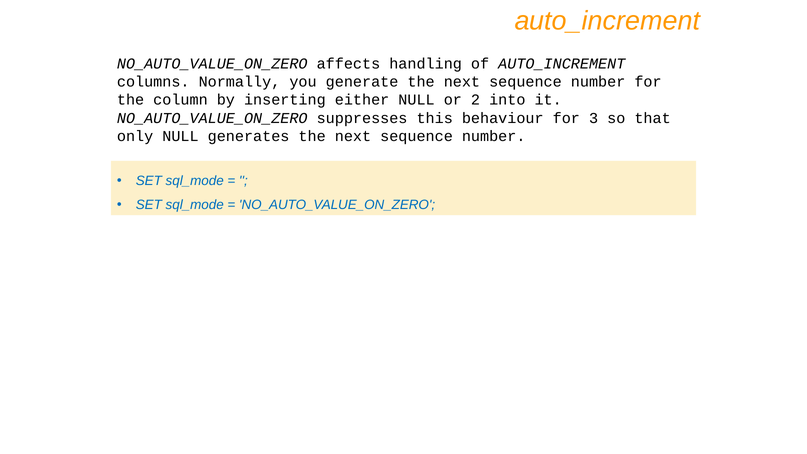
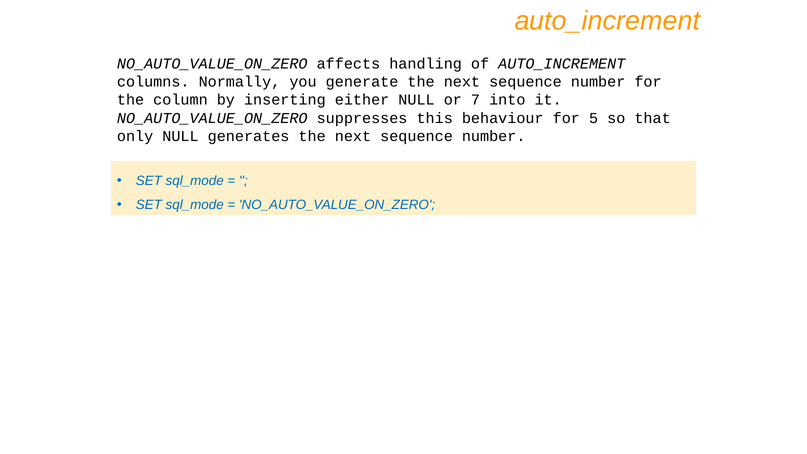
2: 2 -> 7
3: 3 -> 5
